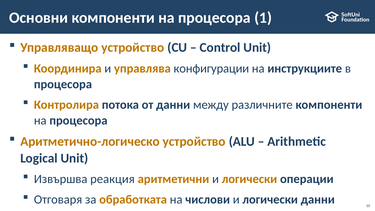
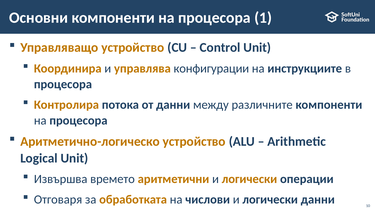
реакция: реакция -> времето
